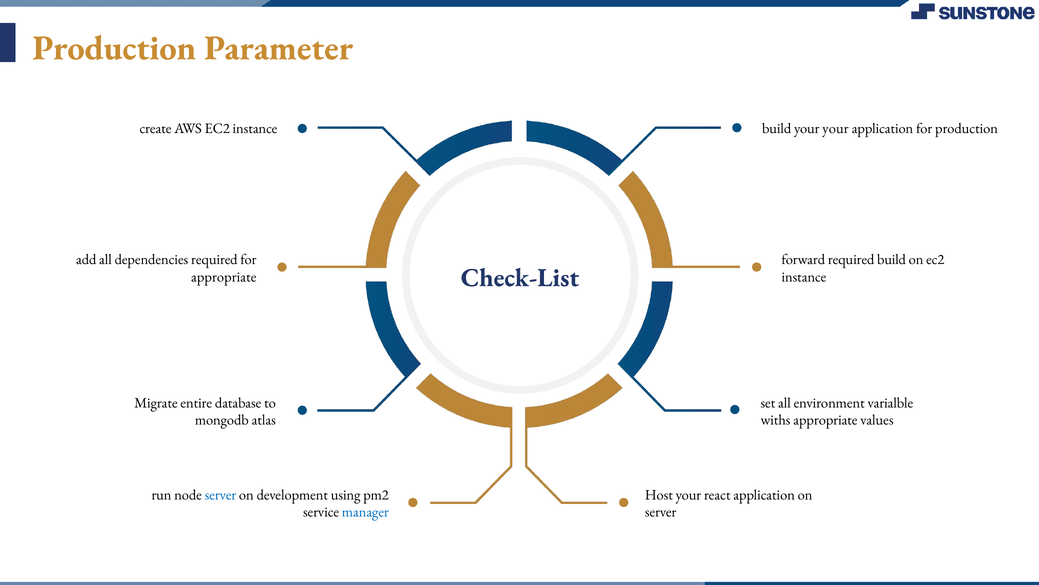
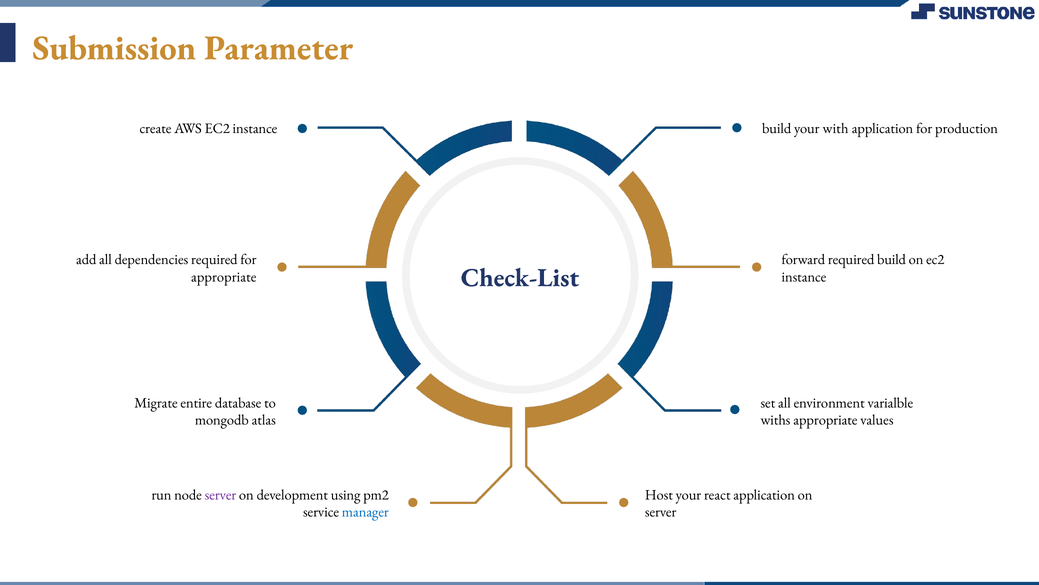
Production at (114, 48): Production -> Submission
your your: your -> with
server at (221, 494) colour: blue -> purple
